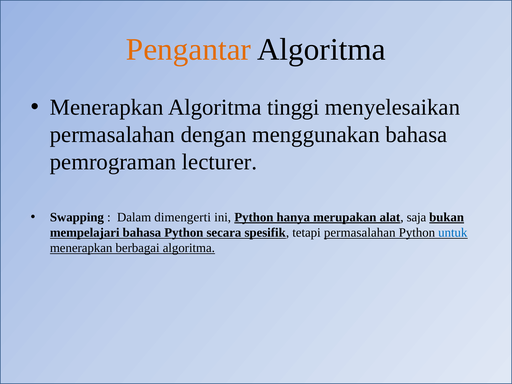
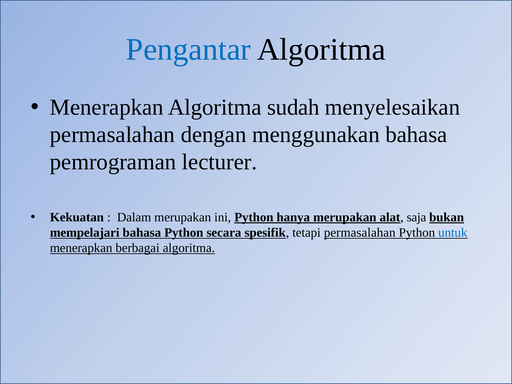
Pengantar colour: orange -> blue
tinggi: tinggi -> sudah
Swapping: Swapping -> Kekuatan
Dalam dimengerti: dimengerti -> merupakan
